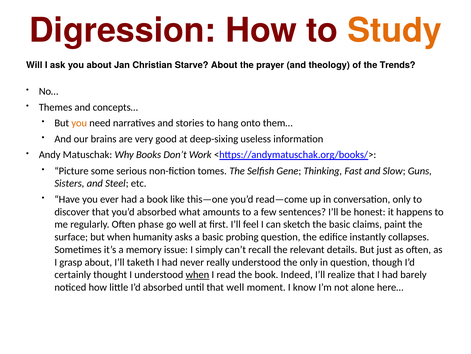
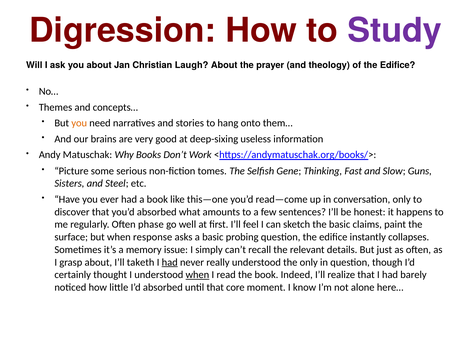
Study colour: orange -> purple
Starve: Starve -> Laugh
of the Trends: Trends -> Edifice
humanity: humanity -> response
had at (170, 262) underline: none -> present
that well: well -> core
